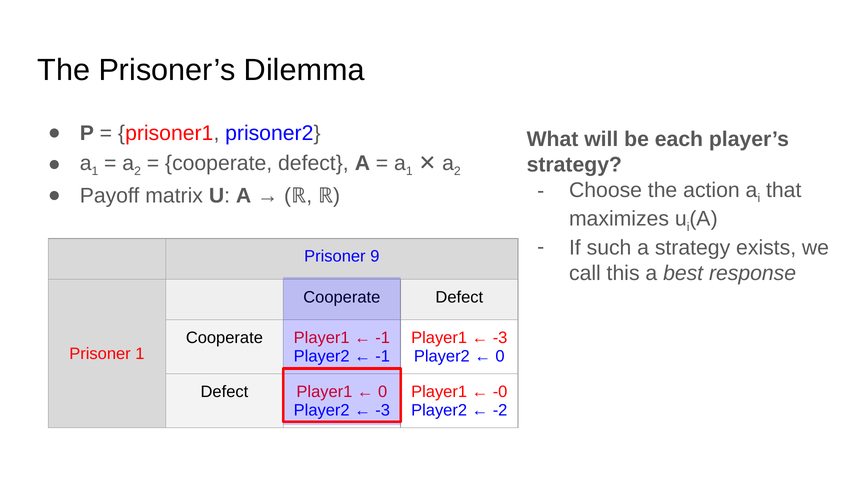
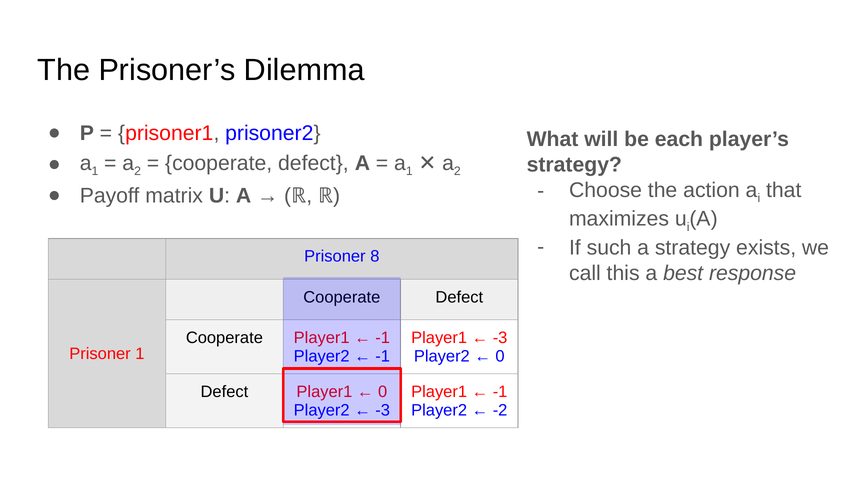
9: 9 -> 8
-0 at (500, 392): -0 -> -1
